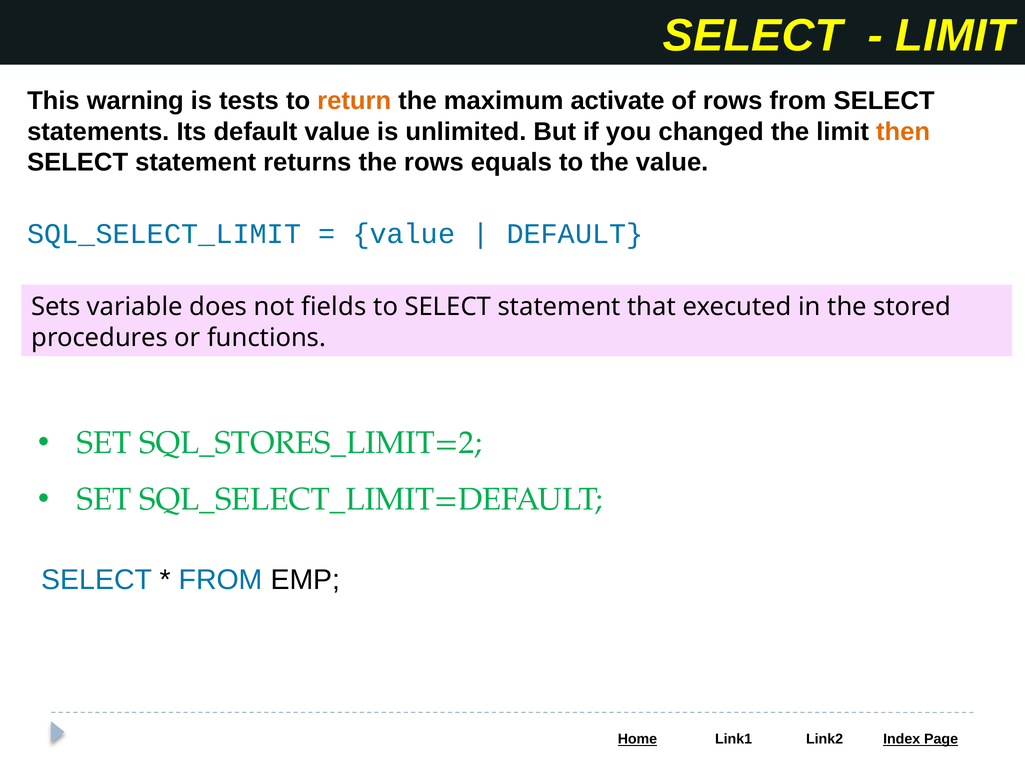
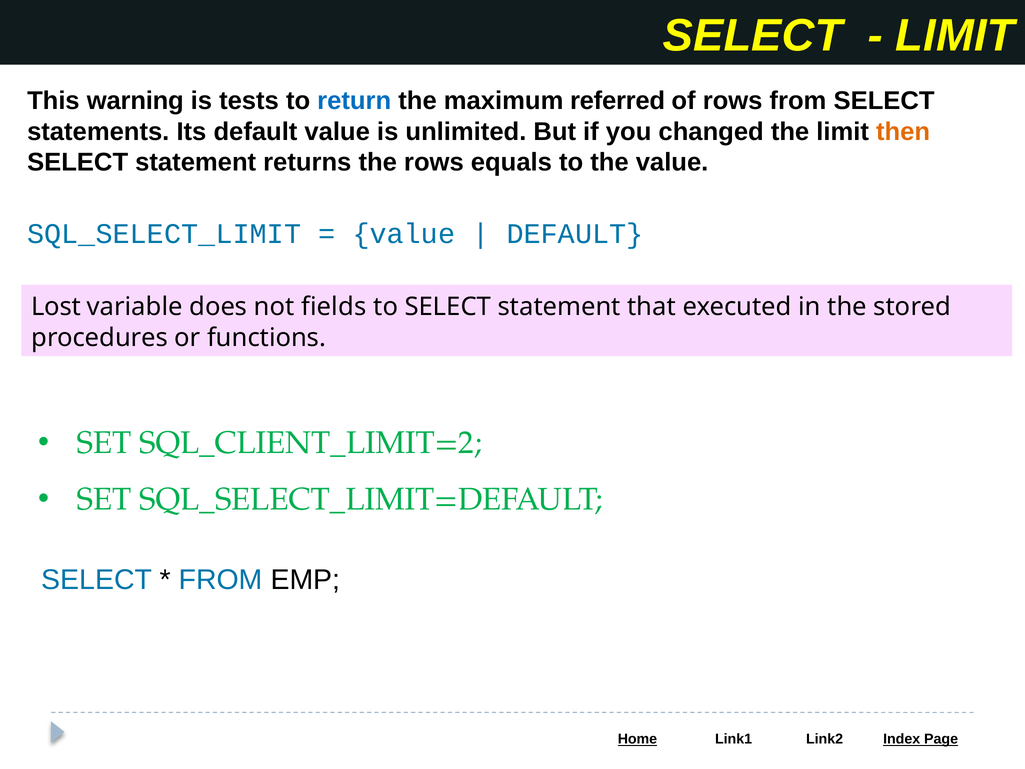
return colour: orange -> blue
activate: activate -> referred
Sets: Sets -> Lost
SQL_STORES_LIMIT=2: SQL_STORES_LIMIT=2 -> SQL_CLIENT_LIMIT=2
